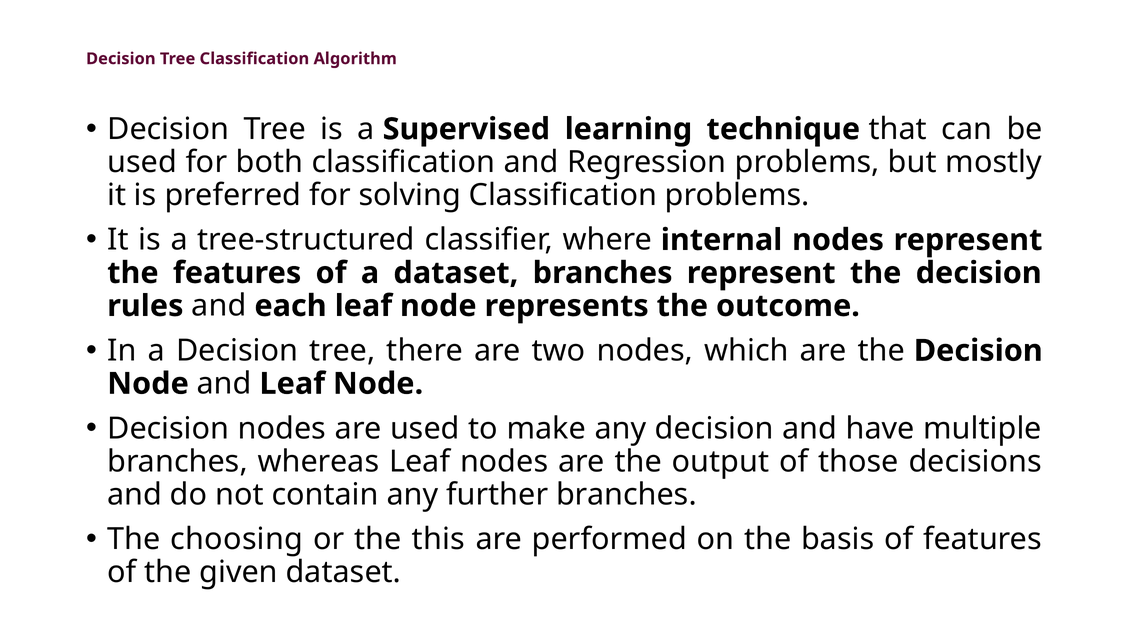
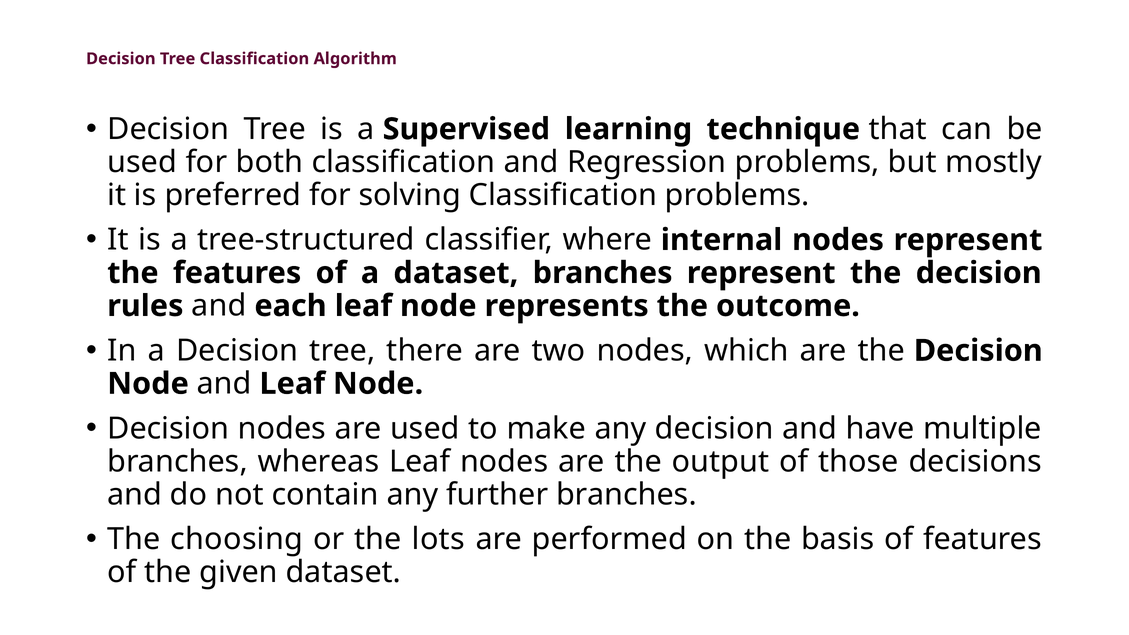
this: this -> lots
